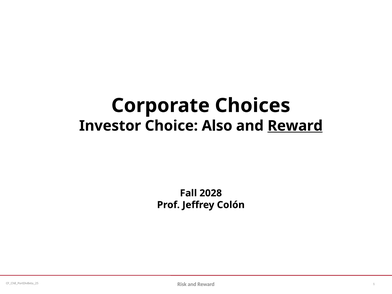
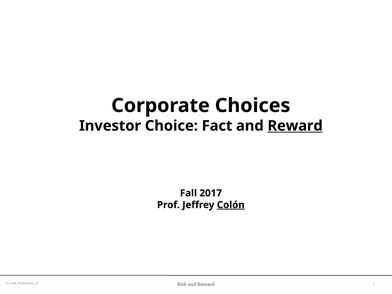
Also: Also -> Fact
2028: 2028 -> 2017
Colón underline: none -> present
